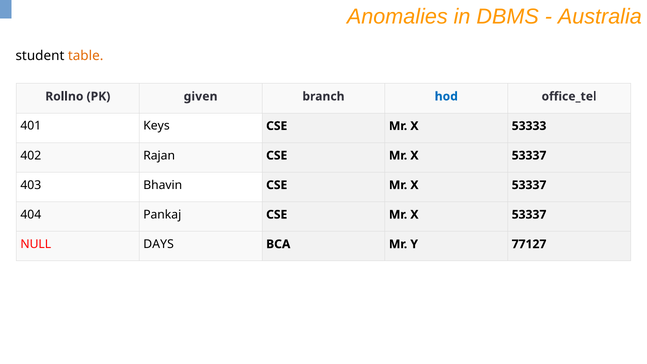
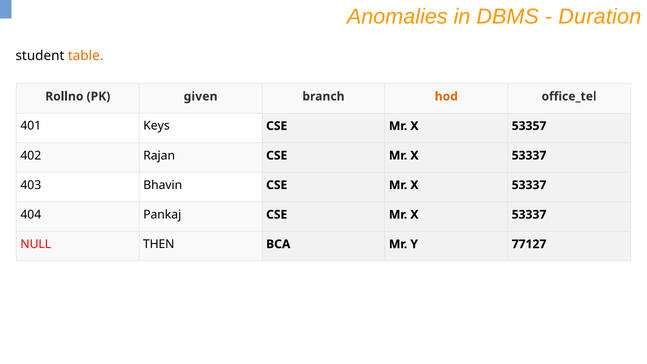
Australia: Australia -> Duration
hod colour: blue -> orange
53333: 53333 -> 53357
DAYS: DAYS -> THEN
